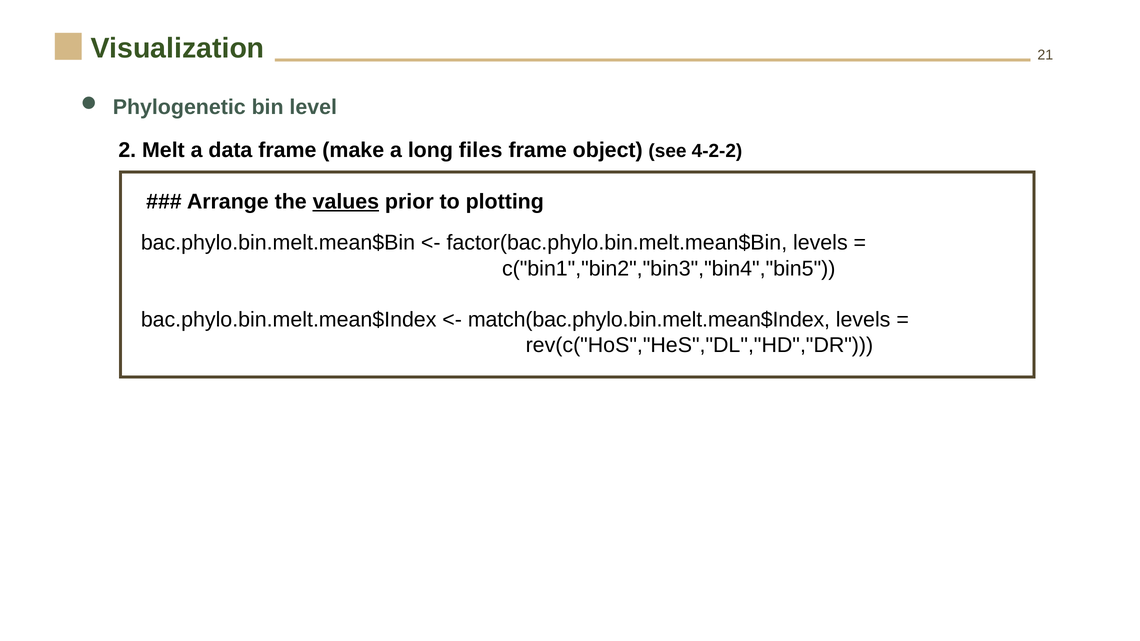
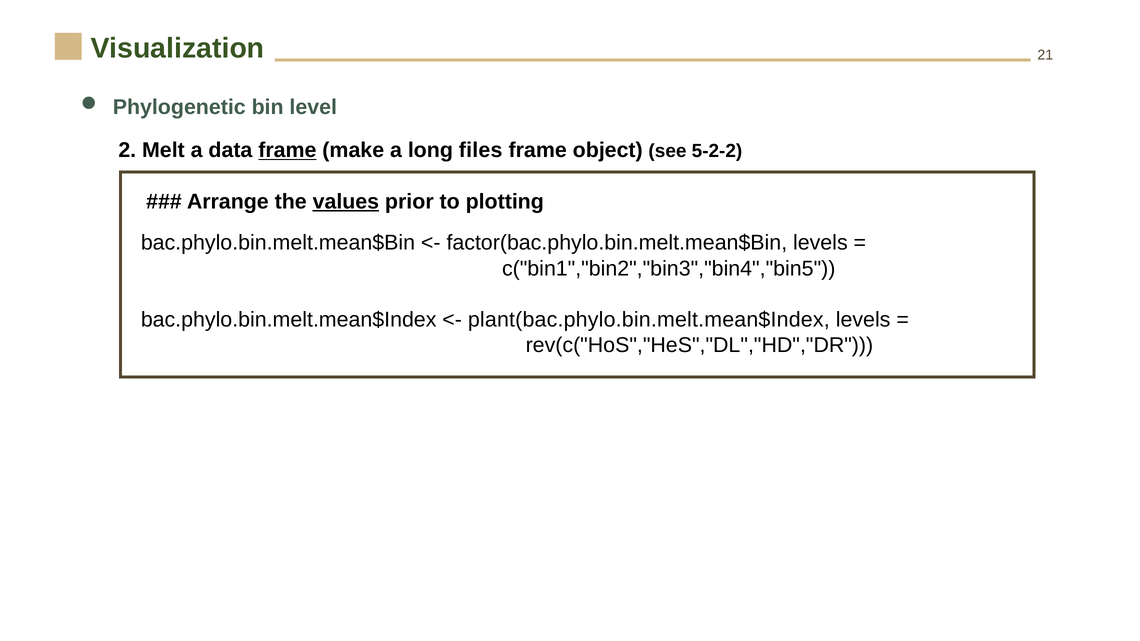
frame at (287, 150) underline: none -> present
4-2-2: 4-2-2 -> 5-2-2
match(bac.phylo.bin.melt.mean$Index: match(bac.phylo.bin.melt.mean$Index -> plant(bac.phylo.bin.melt.mean$Index
